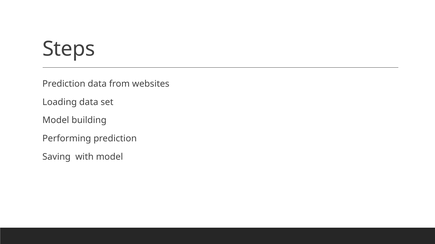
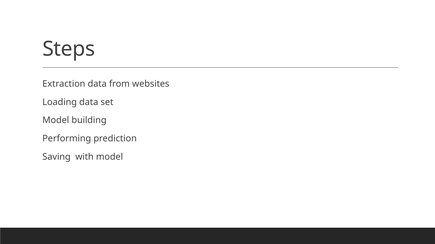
Prediction at (64, 84): Prediction -> Extraction
